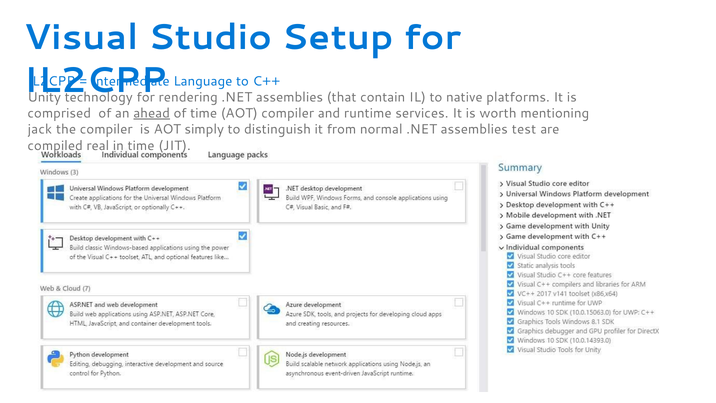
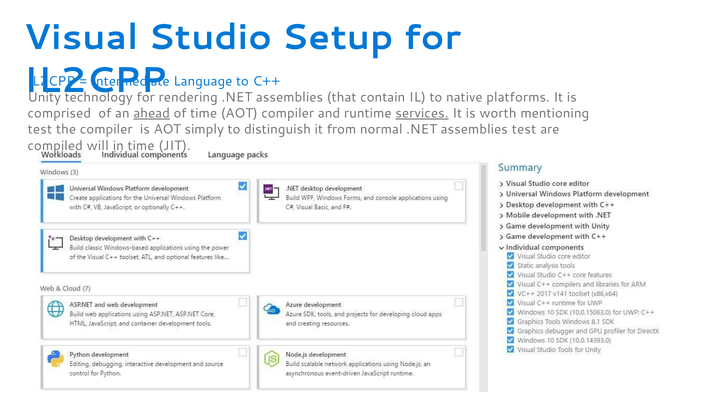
services underline: none -> present
jack at (40, 129): jack -> test
real: real -> will
